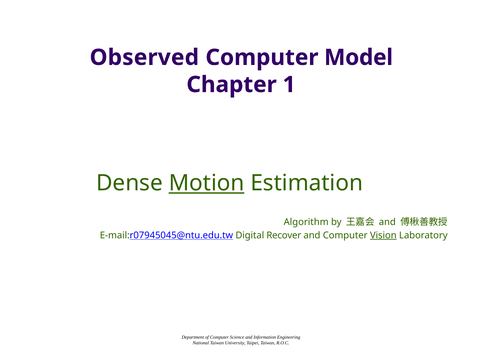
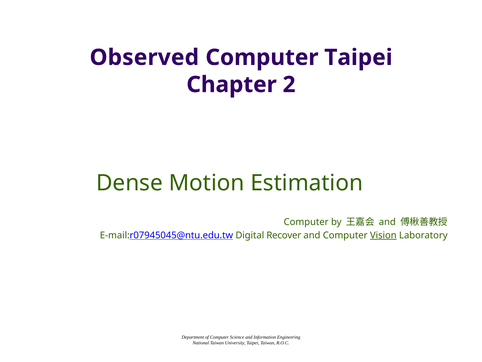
Computer Model: Model -> Taipei
1: 1 -> 2
Motion underline: present -> none
Algorithm at (306, 222): Algorithm -> Computer
